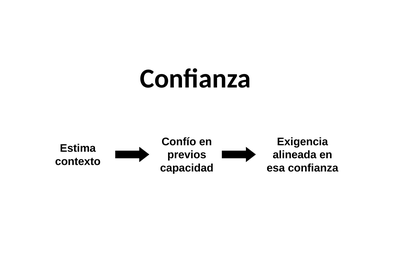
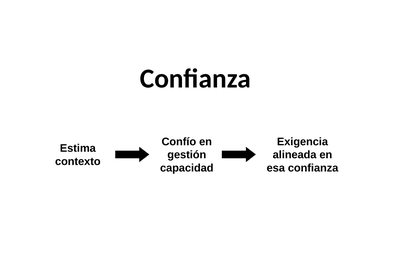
previos: previos -> gestión
